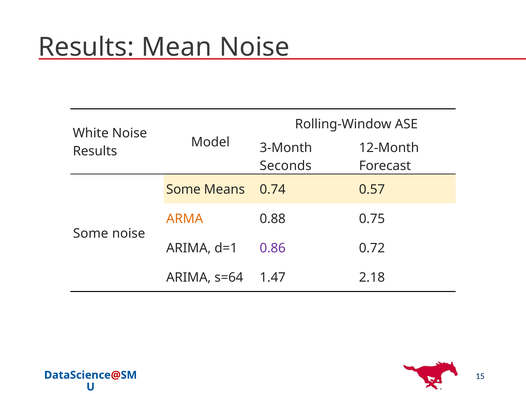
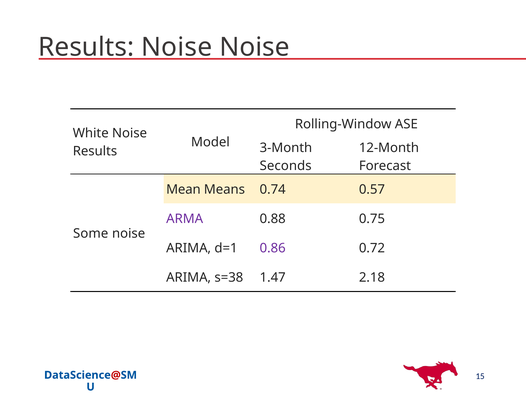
Results Mean: Mean -> Noise
Some at (183, 190): Some -> Mean
ARMA colour: orange -> purple
s=64: s=64 -> s=38
